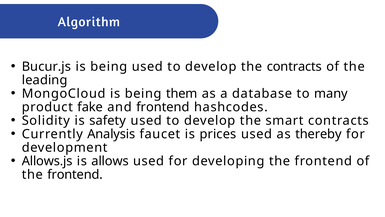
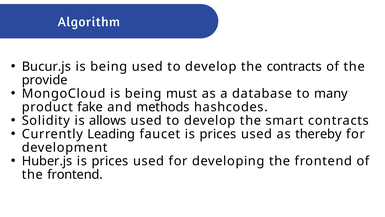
leading: leading -> provide
them: them -> must
and frontend: frontend -> methods
safety: safety -> allows
Analysis: Analysis -> Leading
Allows.js: Allows.js -> Huber.js
allows at (110, 161): allows -> prices
